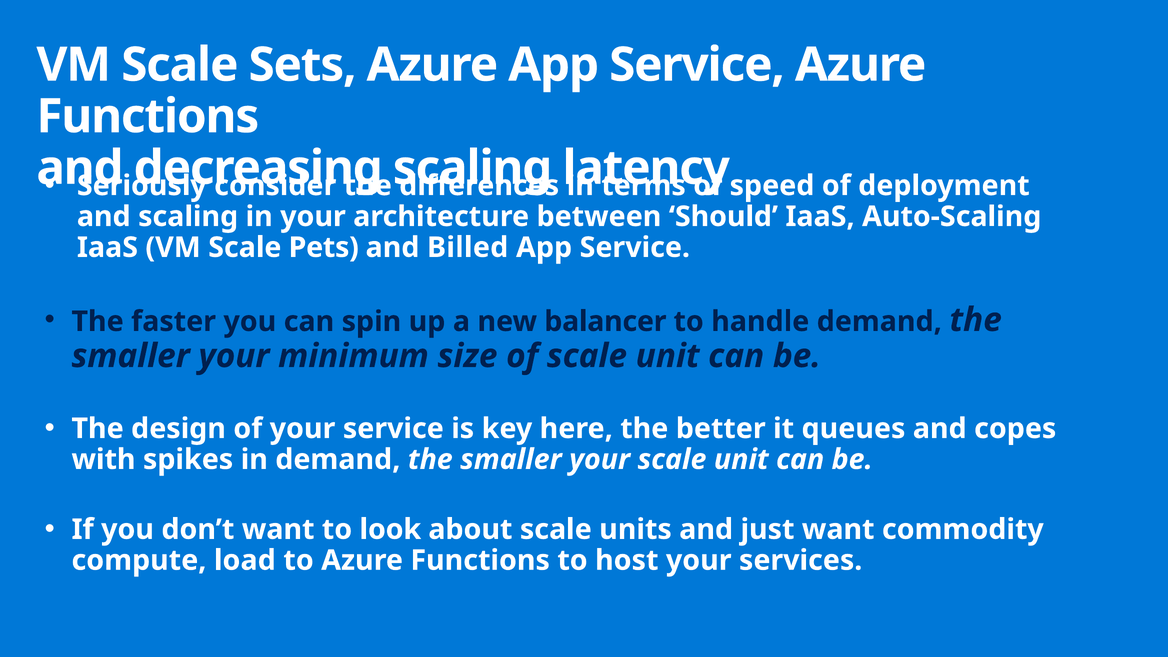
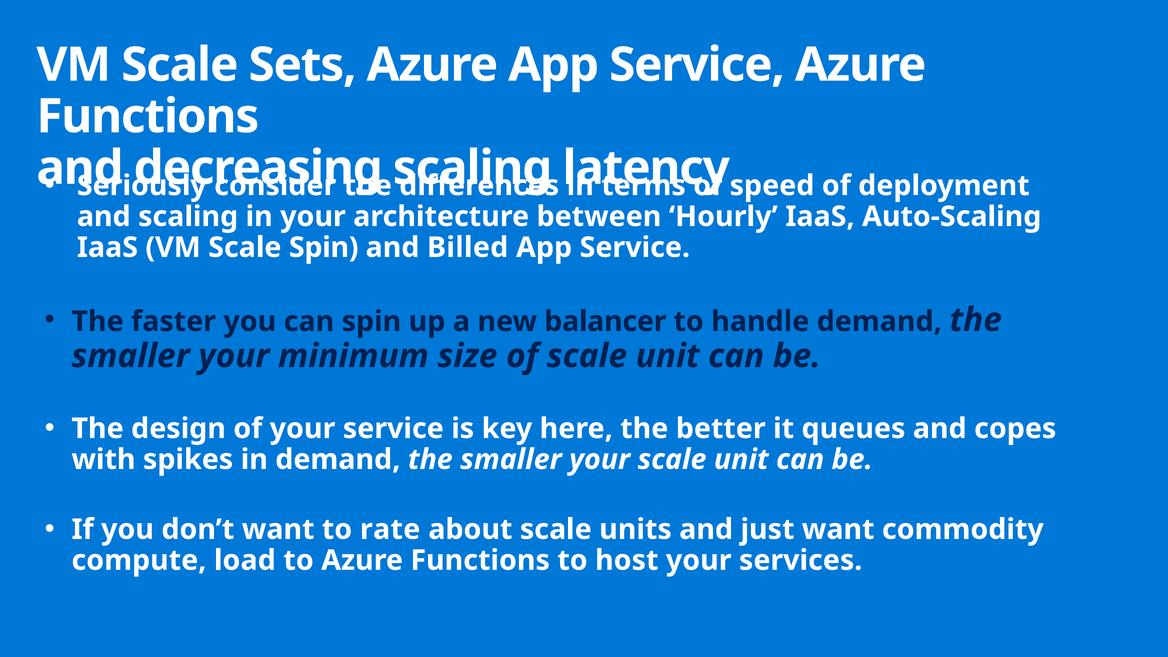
Should: Should -> Hourly
Scale Pets: Pets -> Spin
look: look -> rate
